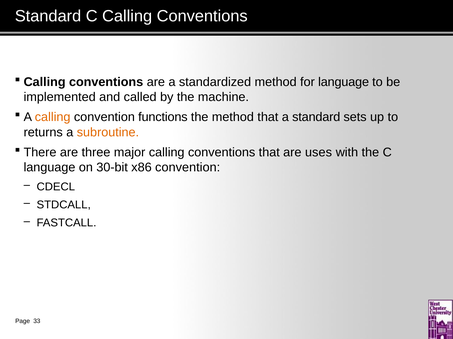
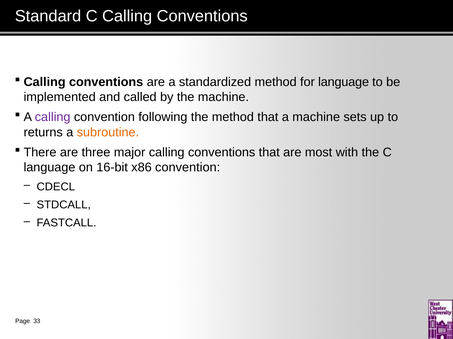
calling at (53, 117) colour: orange -> purple
functions: functions -> following
a standard: standard -> machine
uses: uses -> most
30-bit: 30-bit -> 16-bit
